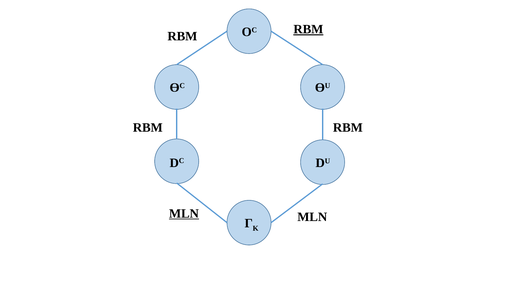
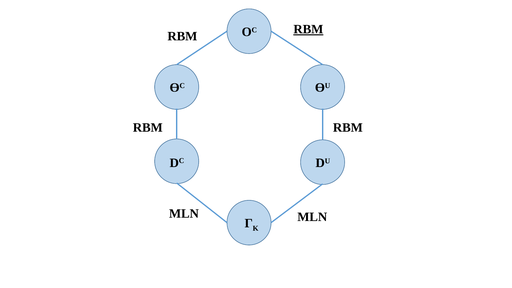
MLN at (184, 214) underline: present -> none
